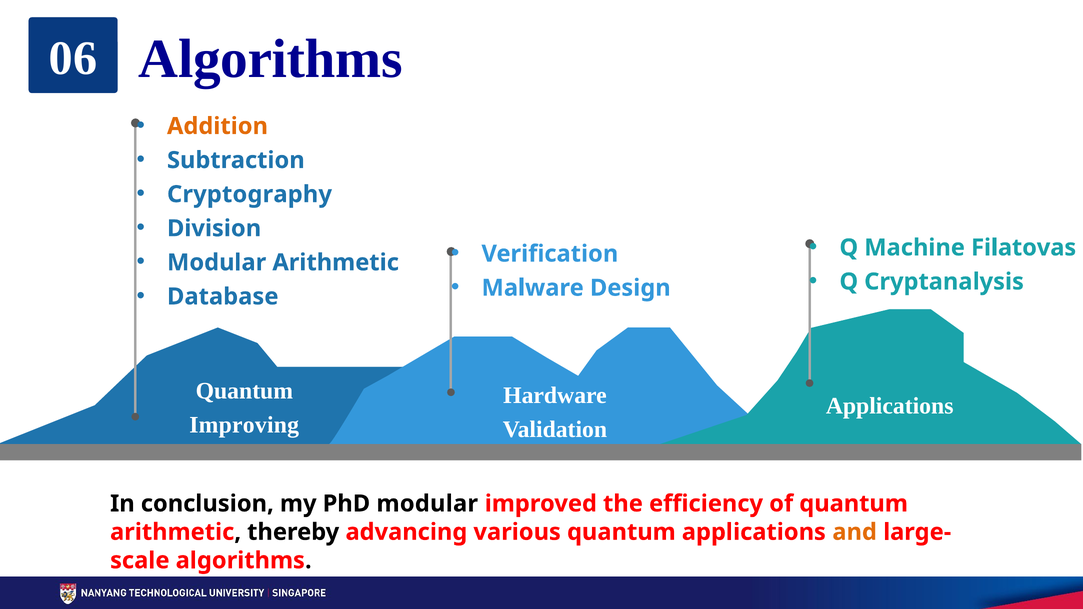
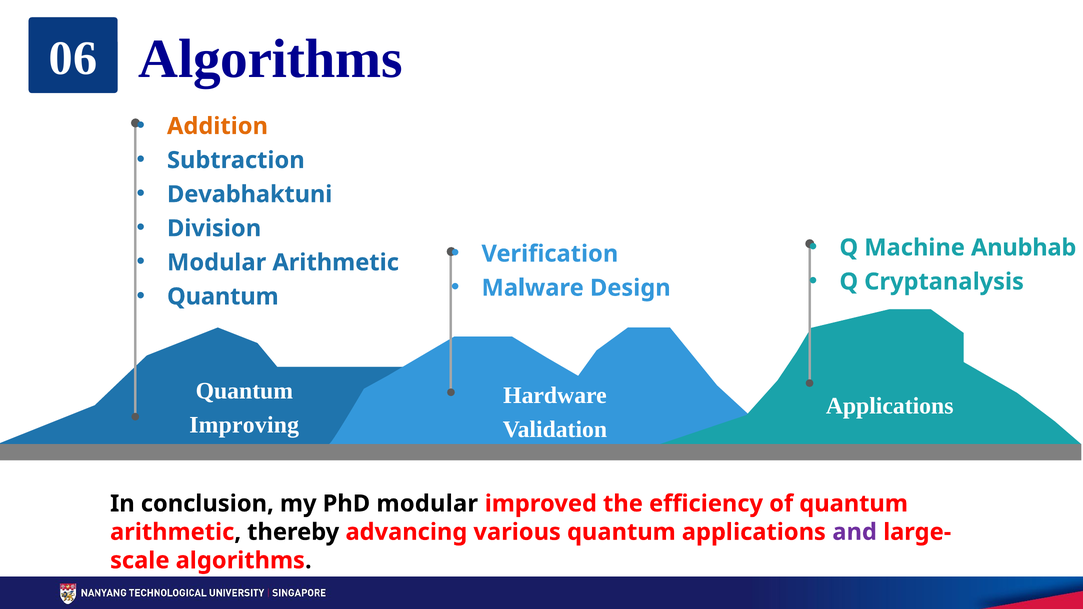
Cryptography: Cryptography -> Devabhaktuni
Filatovas: Filatovas -> Anubhab
Database at (223, 297): Database -> Quantum
and colour: orange -> purple
